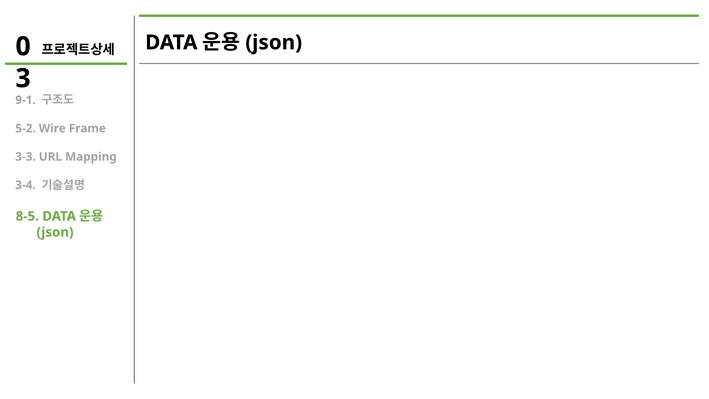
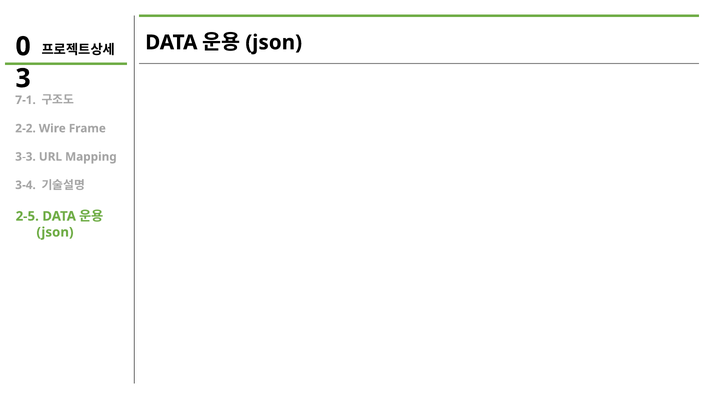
9-1: 9-1 -> 7-1
5-2: 5-2 -> 2-2
8-5: 8-5 -> 2-5
